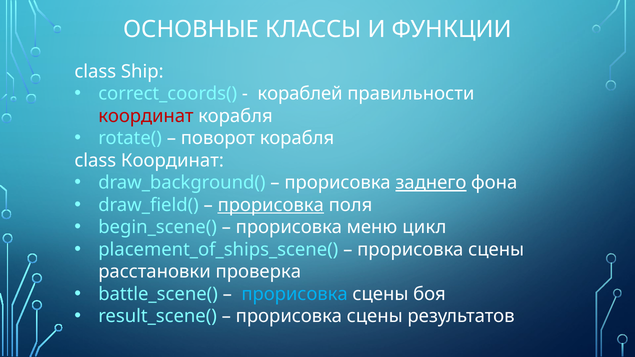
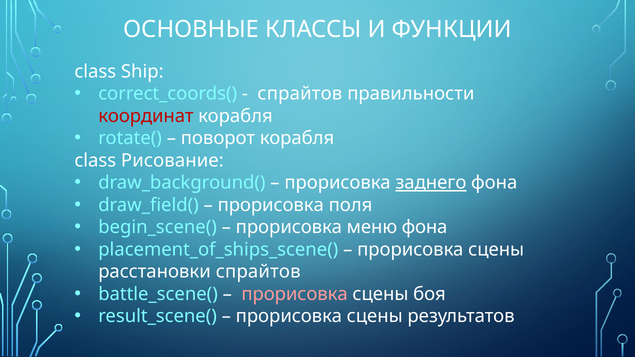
кораблей at (300, 94): кораблей -> спрайтов
class Координат: Координат -> Рисование
прорисовка at (271, 205) underline: present -> none
меню цикл: цикл -> фона
расстановки проверка: проверка -> спрайтов
прорисовка at (295, 294) colour: light blue -> pink
